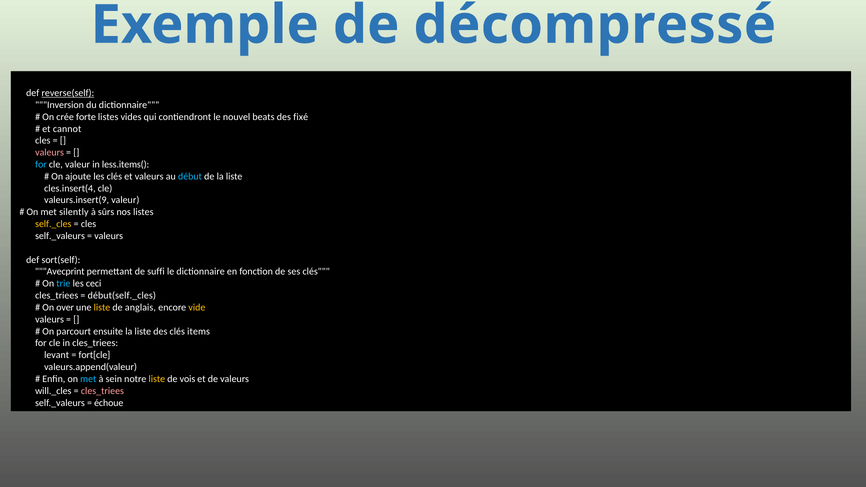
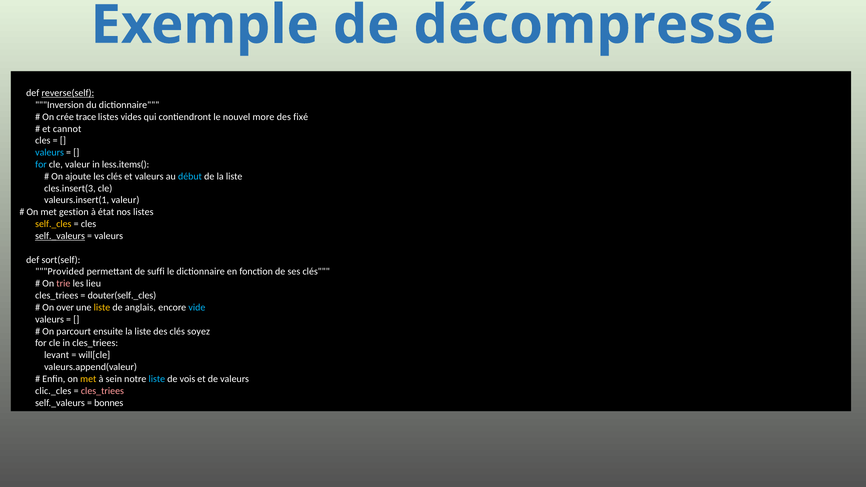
forte: forte -> trace
beats: beats -> more
valeurs at (50, 153) colour: pink -> light blue
cles.insert(4: cles.insert(4 -> cles.insert(3
valeurs.insert(9: valeurs.insert(9 -> valeurs.insert(1
silently: silently -> gestion
sûrs: sûrs -> état
self._valeurs at (60, 236) underline: none -> present
Avecprint: Avecprint -> Provided
trie colour: light blue -> pink
ceci: ceci -> lieu
début(self._cles: début(self._cles -> douter(self._cles
vide colour: yellow -> light blue
items: items -> soyez
fort[cle: fort[cle -> will[cle
met at (88, 379) colour: light blue -> yellow
liste at (157, 379) colour: yellow -> light blue
will._cles: will._cles -> clic._cles
échoue: échoue -> bonnes
